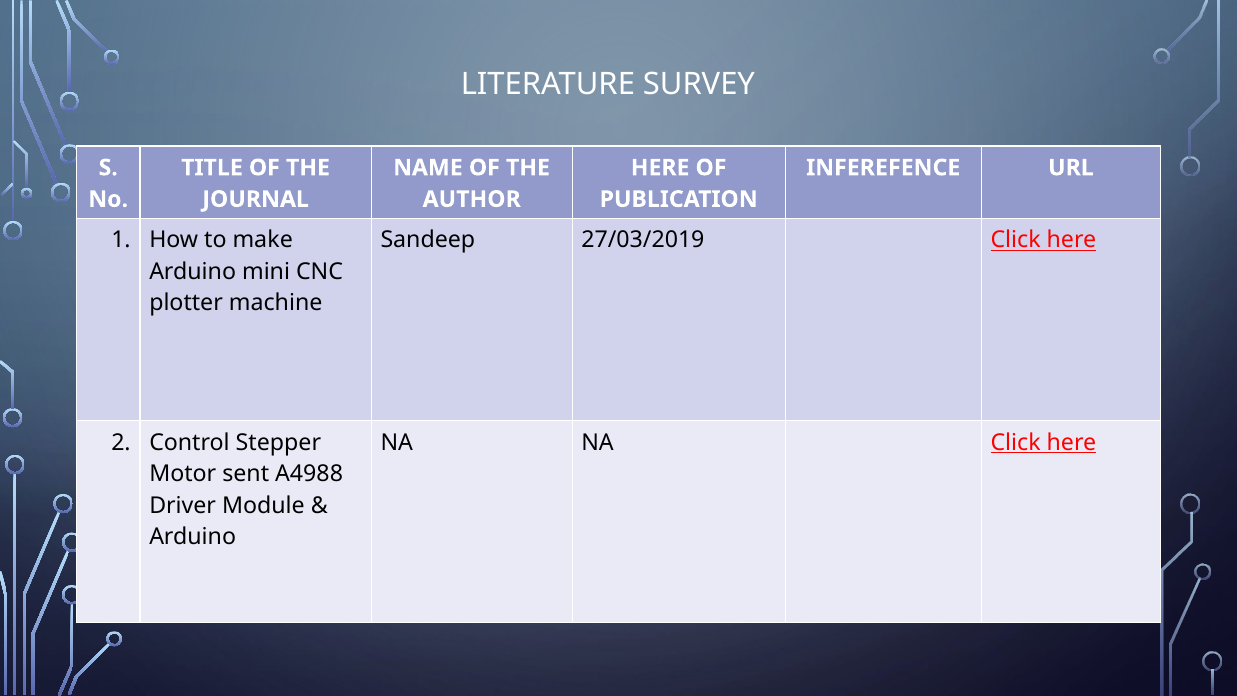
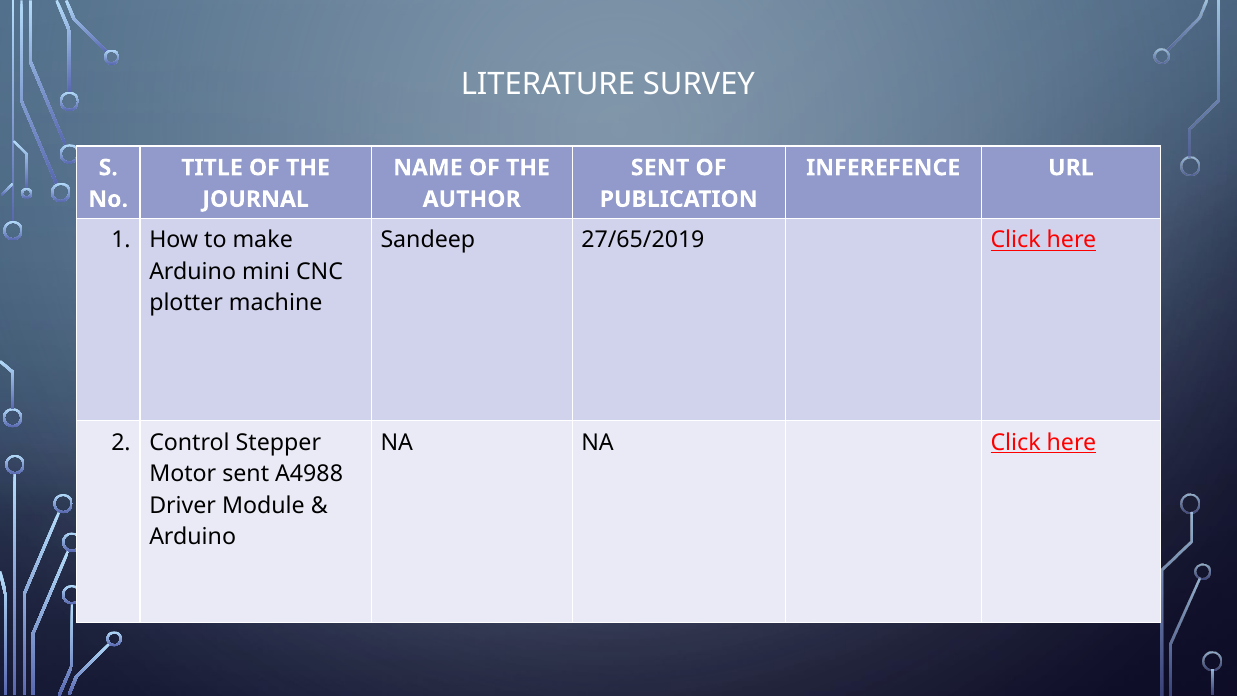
HERE at (660, 168): HERE -> SENT
27/03/2019: 27/03/2019 -> 27/65/2019
